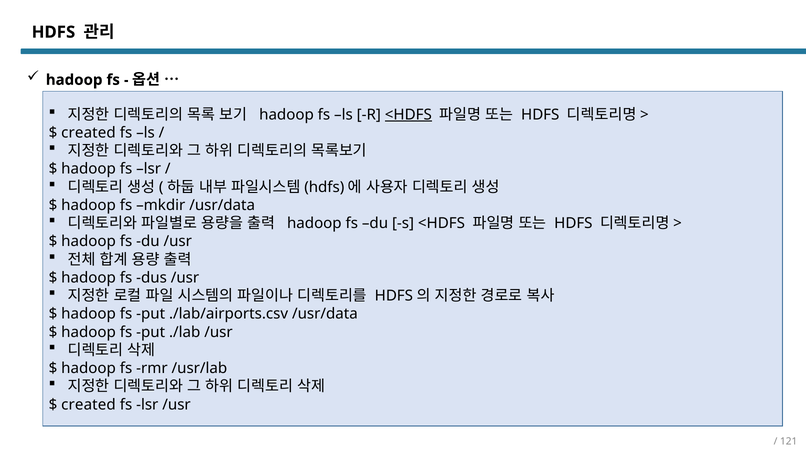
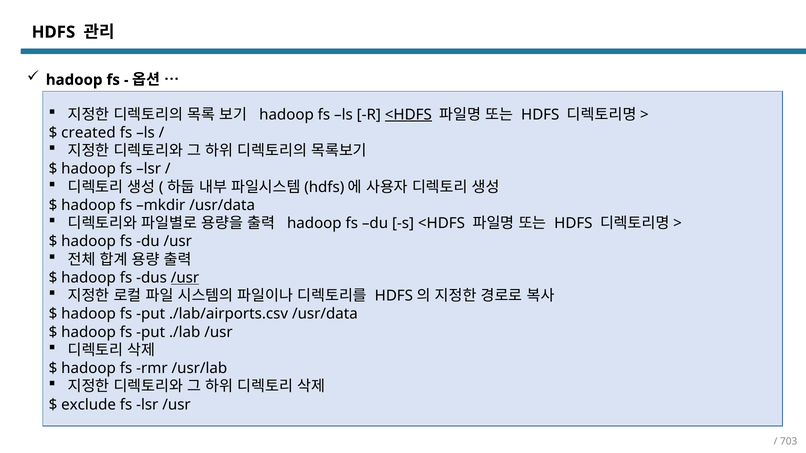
/usr at (185, 278) underline: none -> present
created at (89, 405): created -> exclude
121: 121 -> 703
